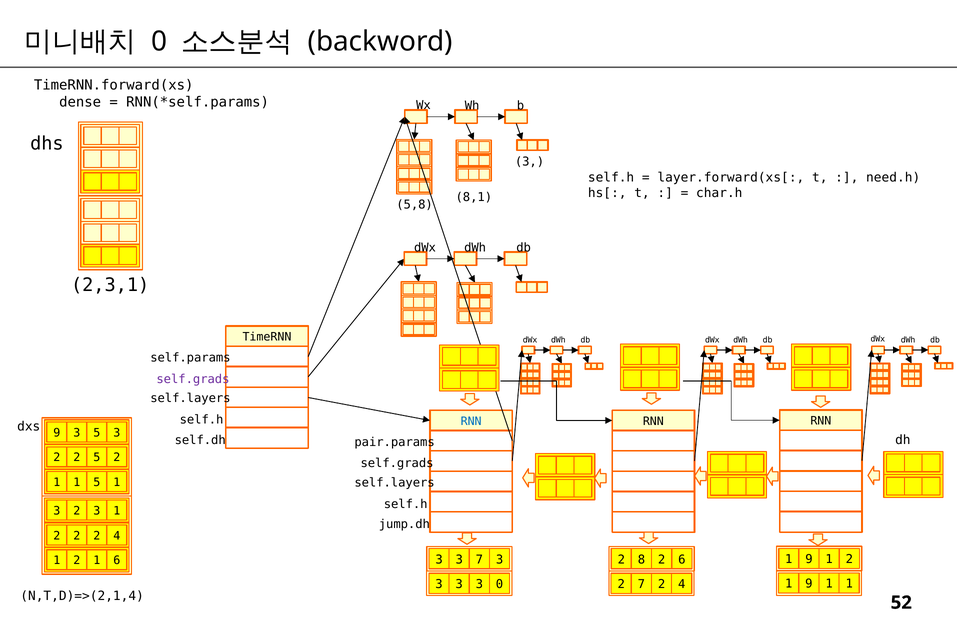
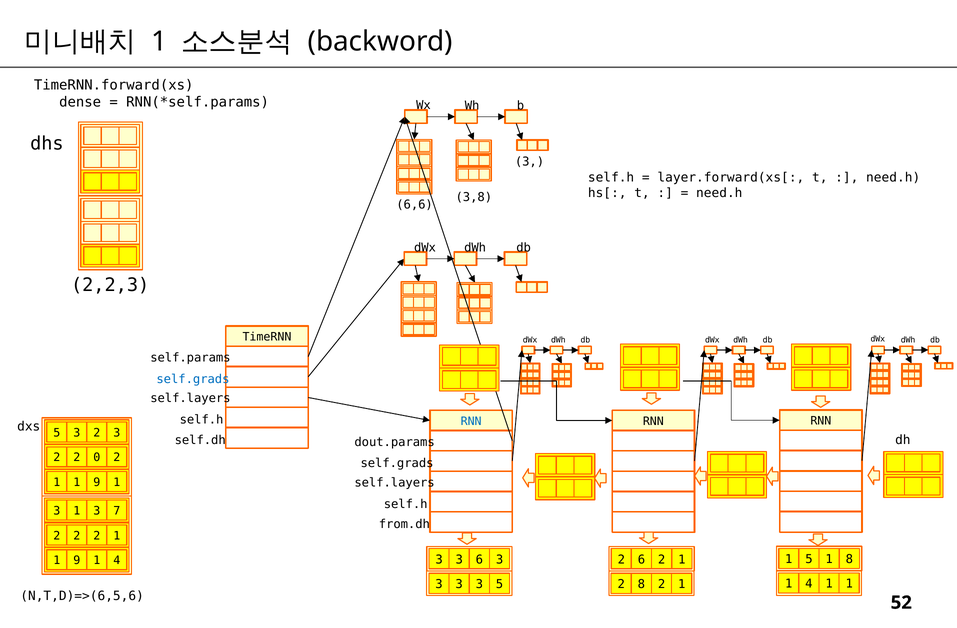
0 at (159, 41): 0 -> 1
char.h at (719, 193): char.h -> need.h
8,1: 8,1 -> 3,8
5,8: 5,8 -> 6,6
2,3,1: 2,3,1 -> 2,2,3
self.grads at (193, 380) colour: purple -> blue
dxs 9: 9 -> 5
5 at (97, 433): 5 -> 2
pair.params: pair.params -> dout.params
2 5: 5 -> 0
5 at (97, 483): 5 -> 9
2 at (77, 511): 2 -> 1
3 1: 1 -> 7
jump.dh: jump.dh -> from.dh
2 2 4: 4 -> 1
9 at (809, 560): 9 -> 5
2 at (849, 560): 2 -> 8
3 7: 7 -> 6
2 8: 8 -> 6
6 at (682, 560): 6 -> 1
2 at (77, 561): 2 -> 9
6 at (117, 561): 6 -> 4
9 at (809, 584): 9 -> 4
3 0: 0 -> 5
2 7: 7 -> 8
4 at (682, 585): 4 -> 1
N,T,D)=>(2,1,4: N,T,D)=>(2,1,4 -> N,T,D)=>(6,5,6
